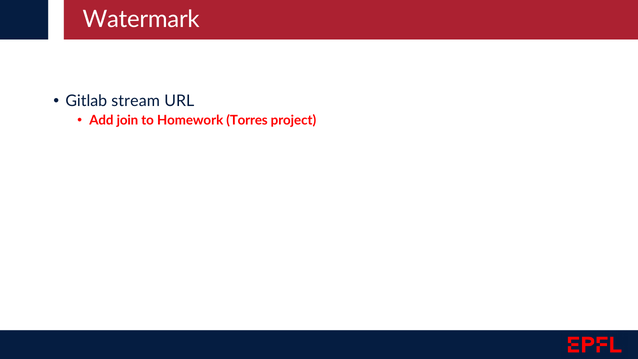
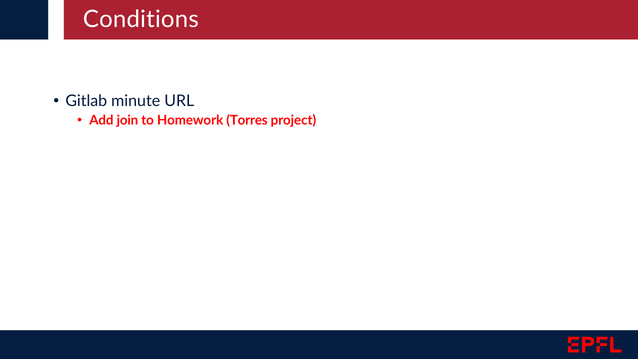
Watermark: Watermark -> Conditions
stream: stream -> minute
